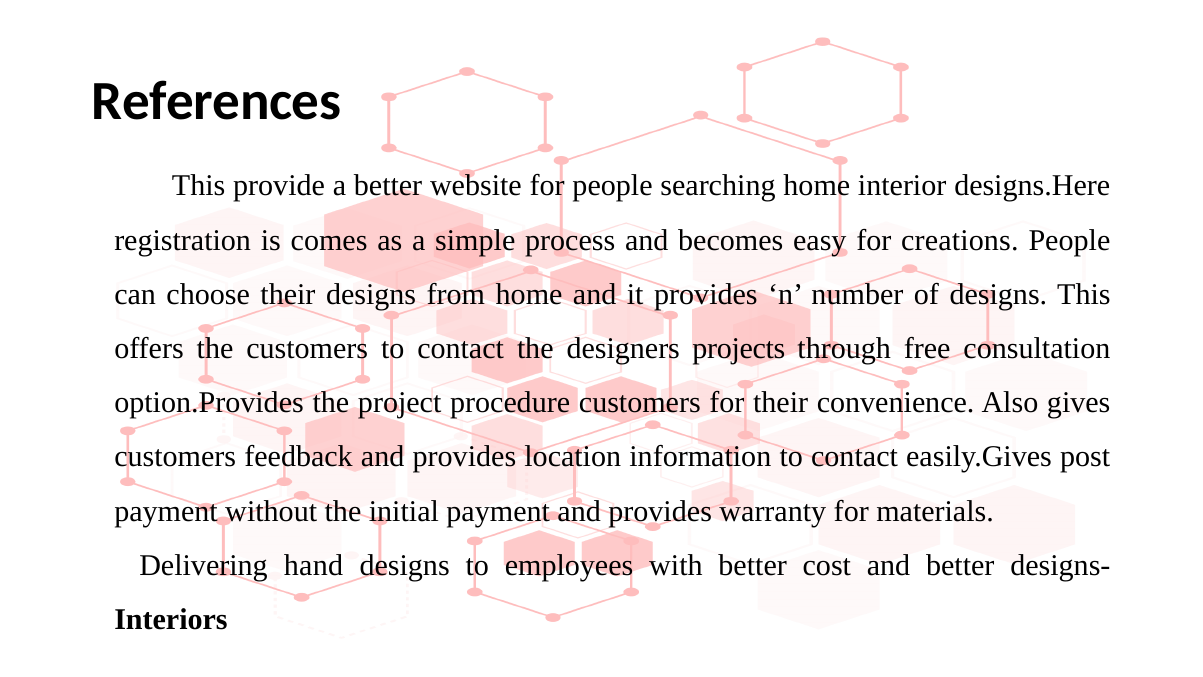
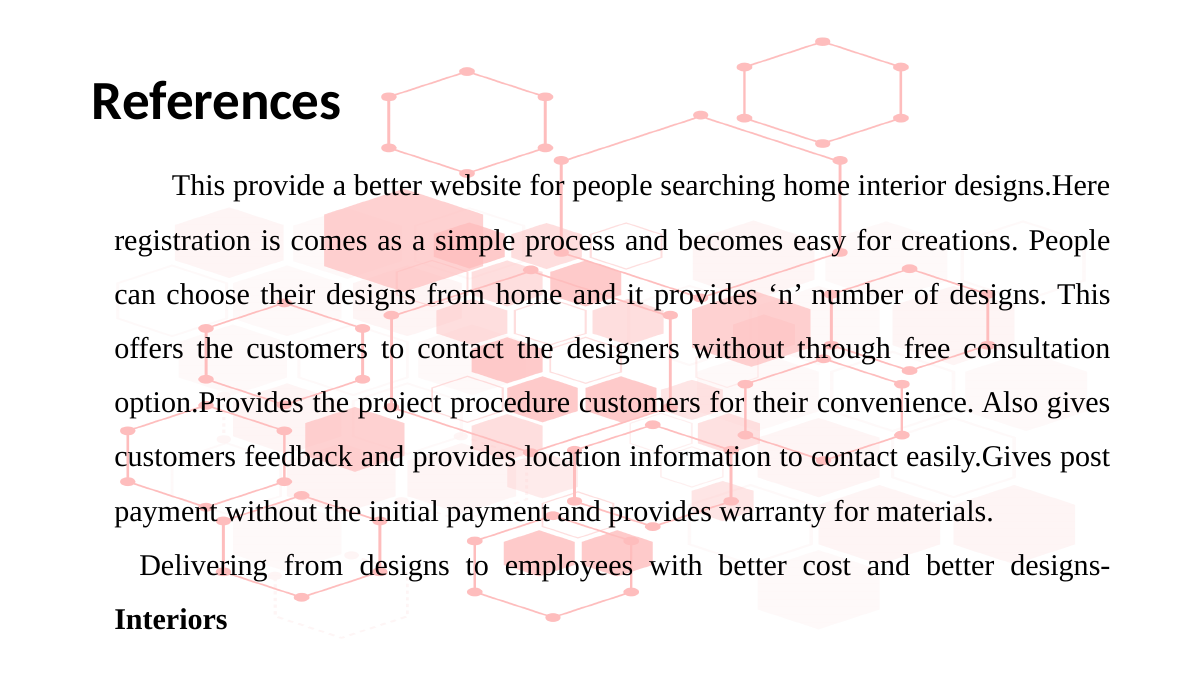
designers projects: projects -> without
Delivering hand: hand -> from
